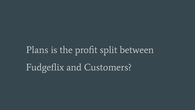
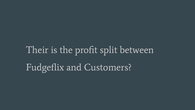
Plans: Plans -> Their
